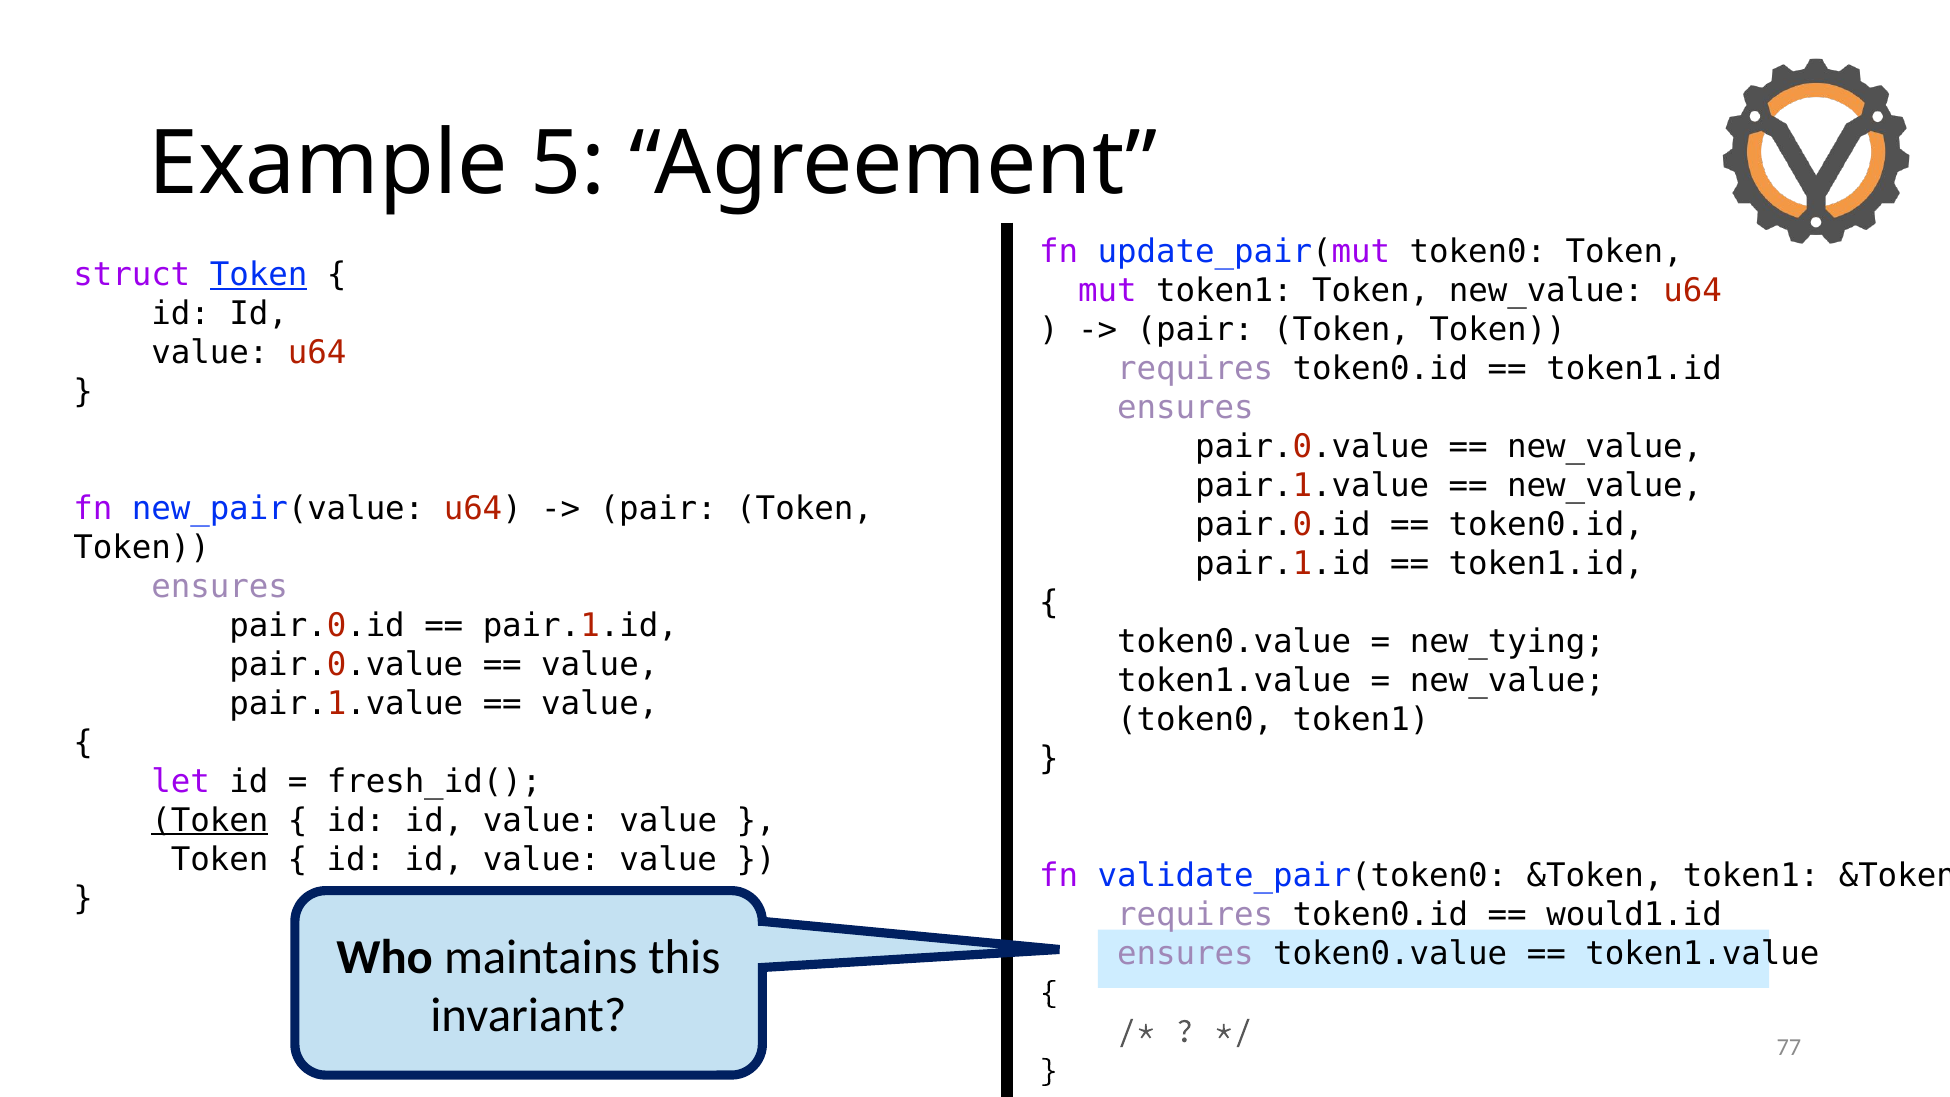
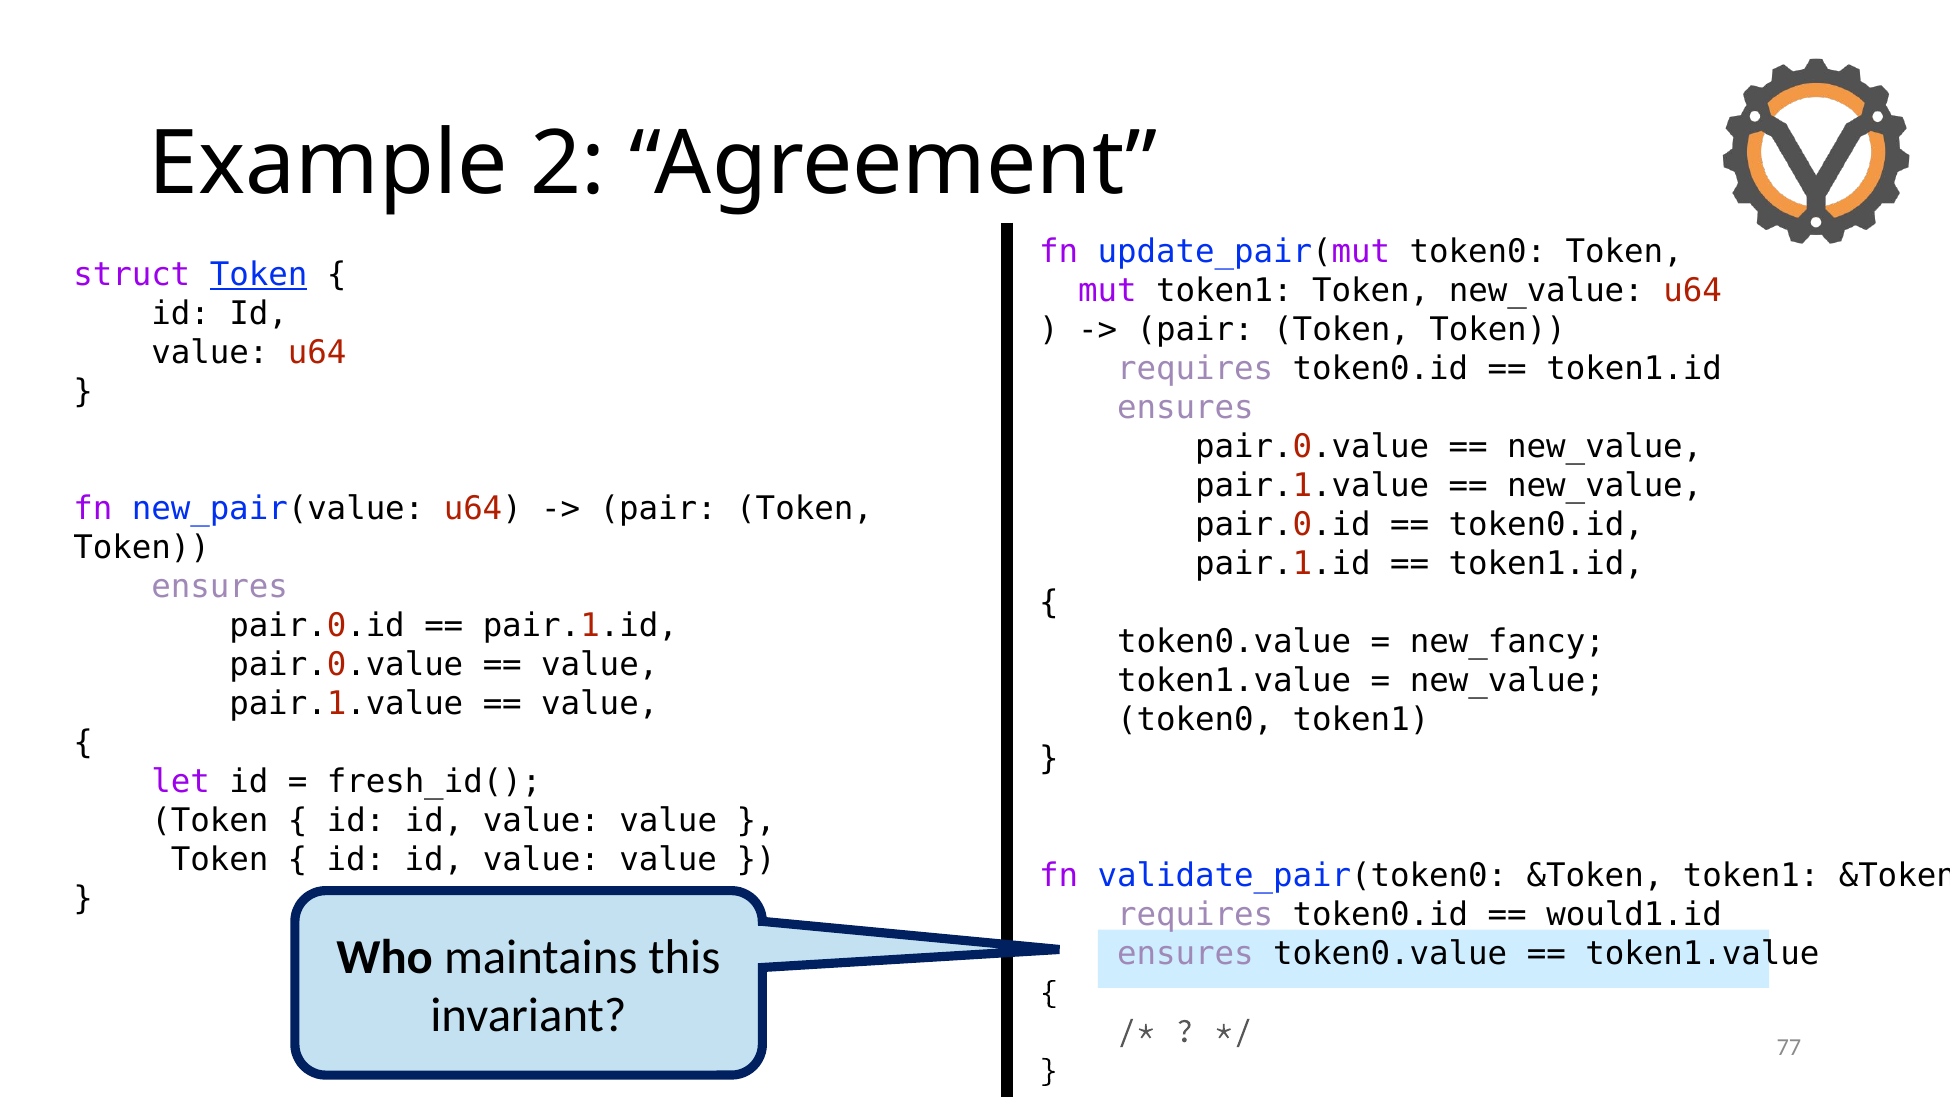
5: 5 -> 2
new_tying: new_tying -> new_fancy
Token at (210, 820) underline: present -> none
